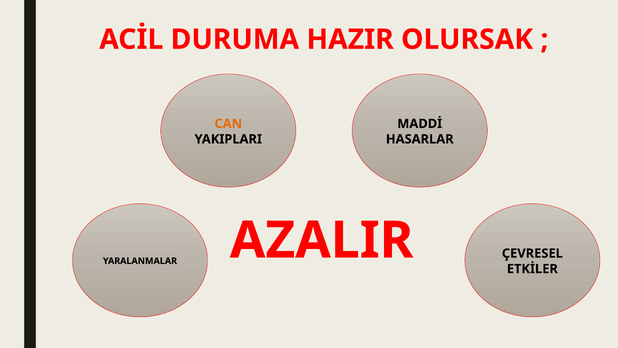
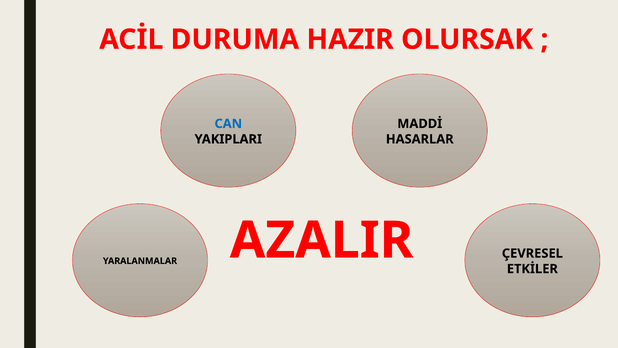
CAN colour: orange -> blue
